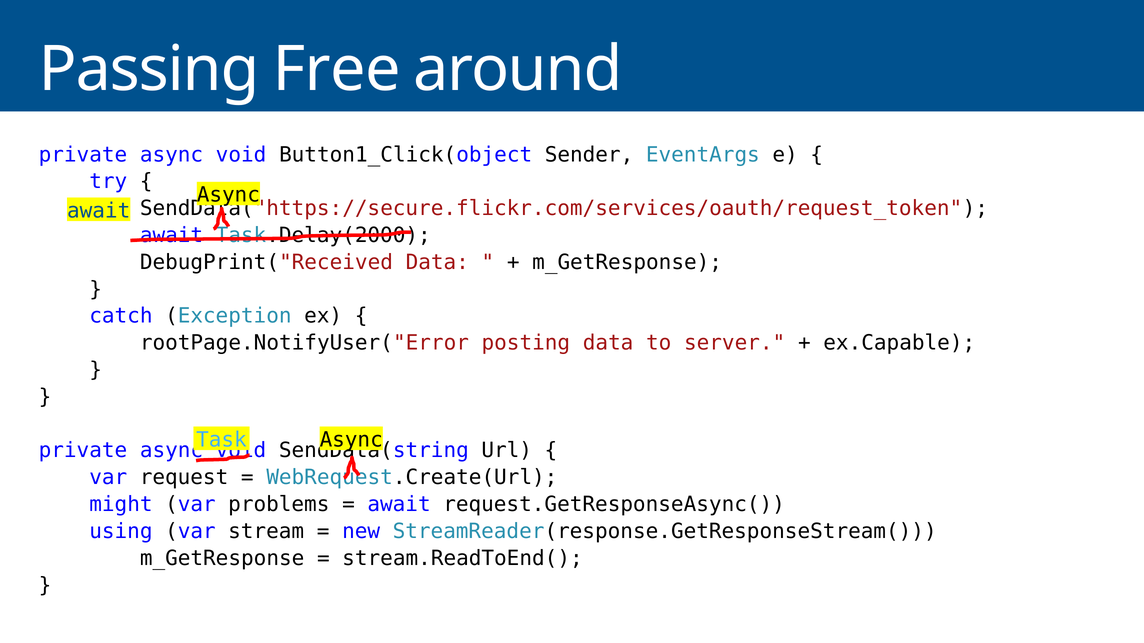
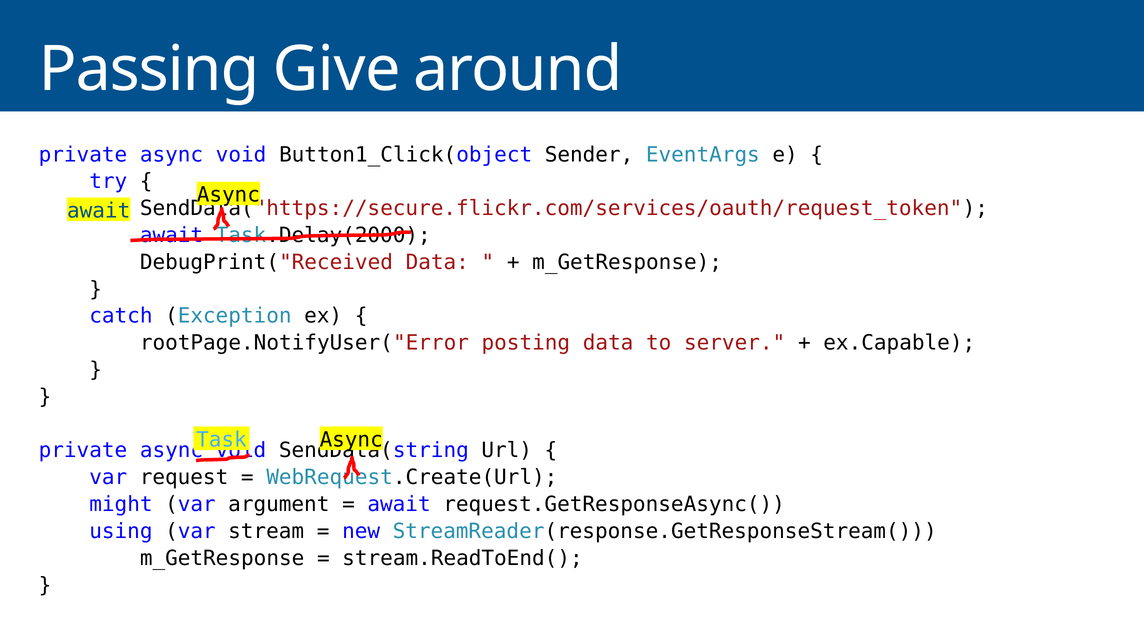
Free: Free -> Give
problems: problems -> argument
